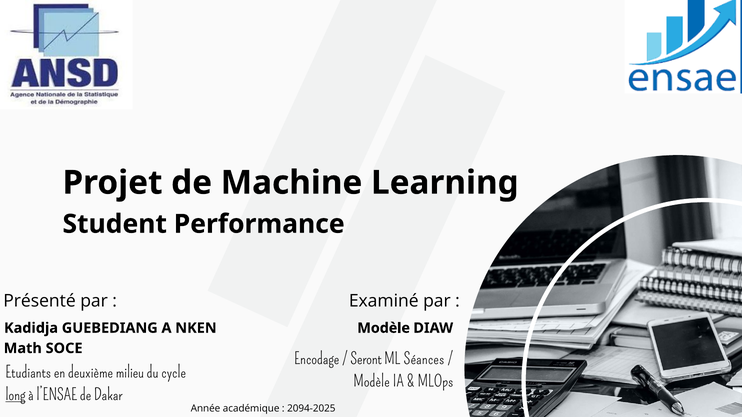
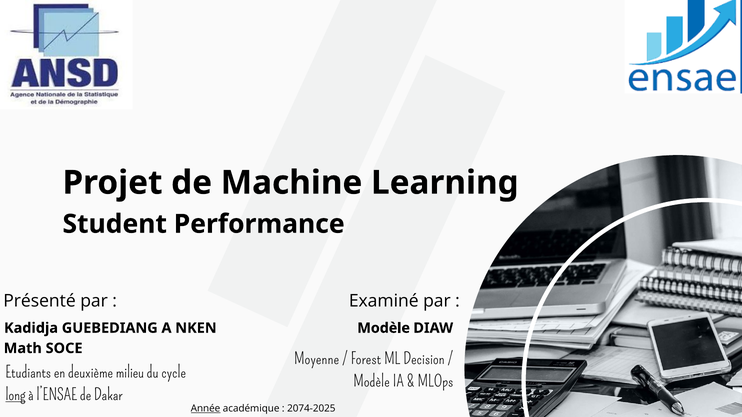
Encodage: Encodage -> Moyenne
Seront: Seront -> Forest
Séances: Séances -> Decision
Année underline: none -> present
2094-2025: 2094-2025 -> 2074-2025
